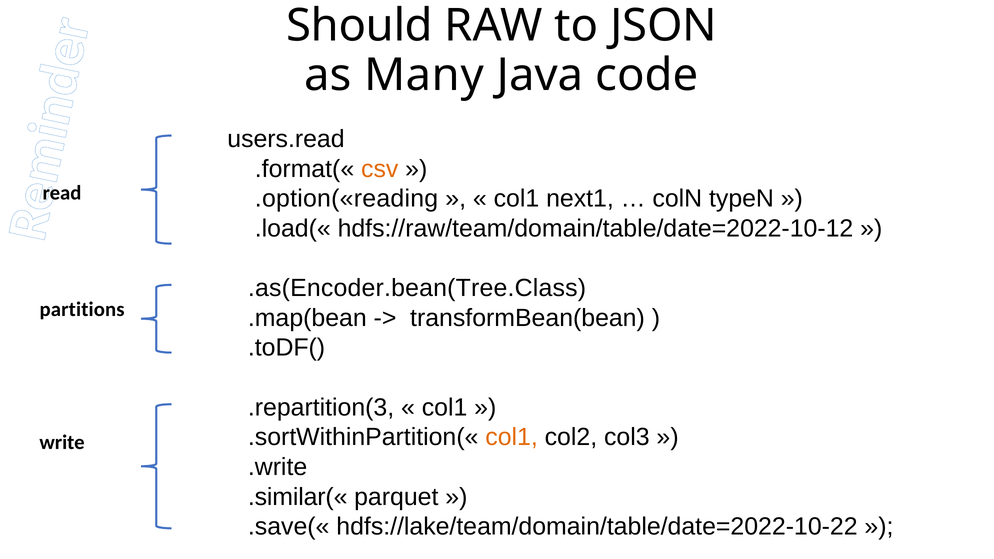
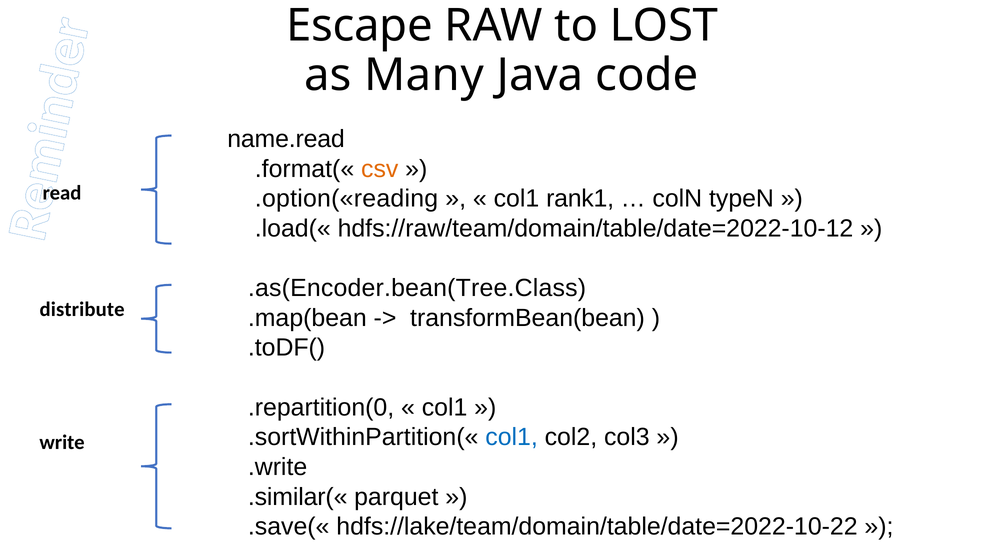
Should: Should -> Escape
JSON: JSON -> LOST
users.read: users.read -> name.read
next1: next1 -> rank1
partitions: partitions -> distribute
.repartition(3: .repartition(3 -> .repartition(0
col1 at (512, 437) colour: orange -> blue
